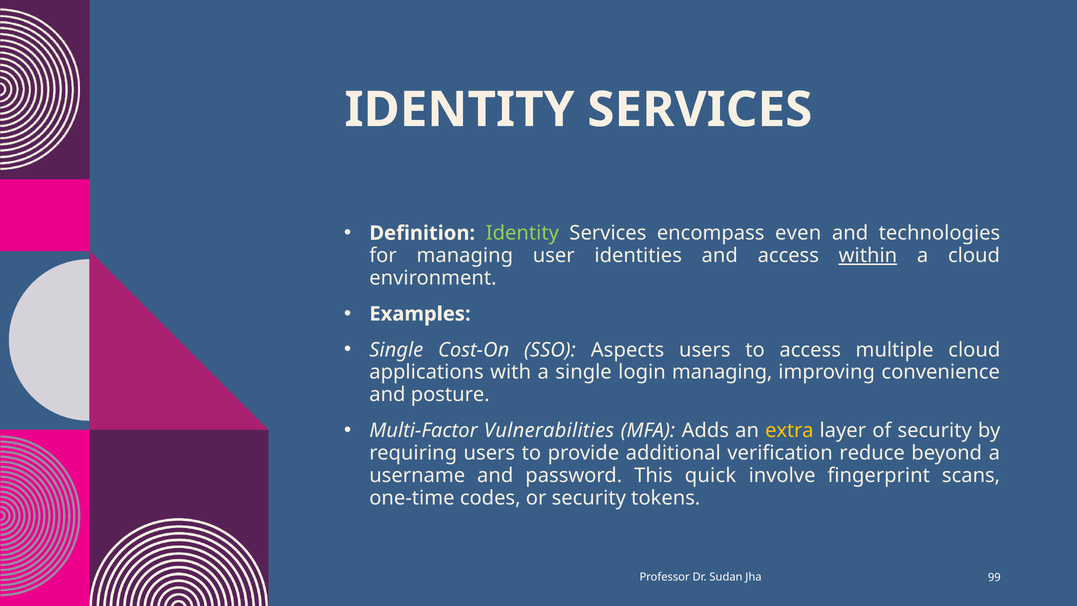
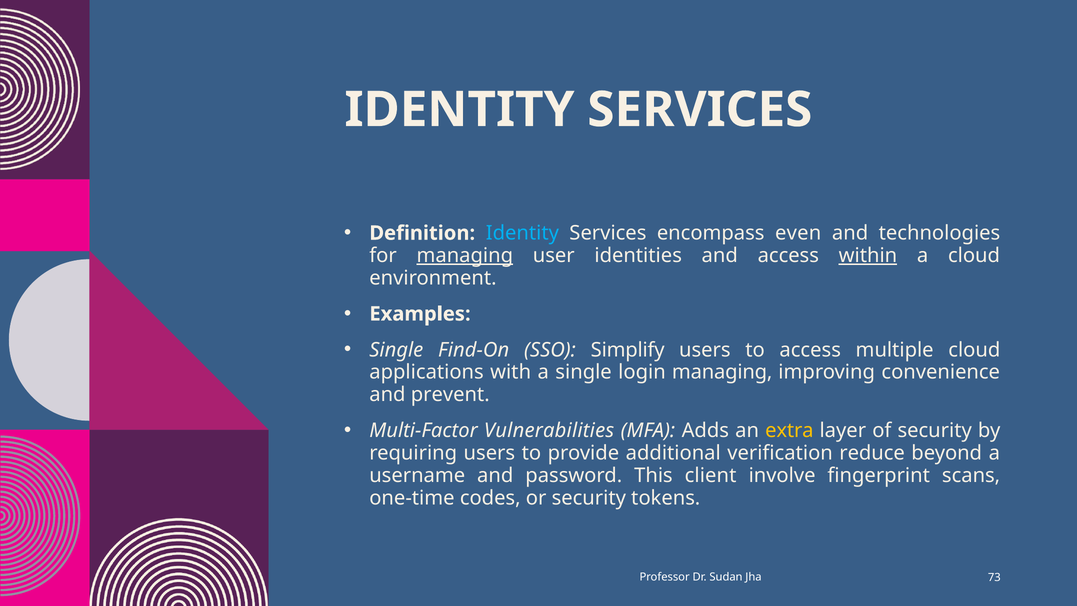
Identity at (522, 233) colour: light green -> light blue
managing at (465, 256) underline: none -> present
Cost-On: Cost-On -> Find-On
Aspects: Aspects -> Simplify
posture: posture -> prevent
quick: quick -> client
99: 99 -> 73
